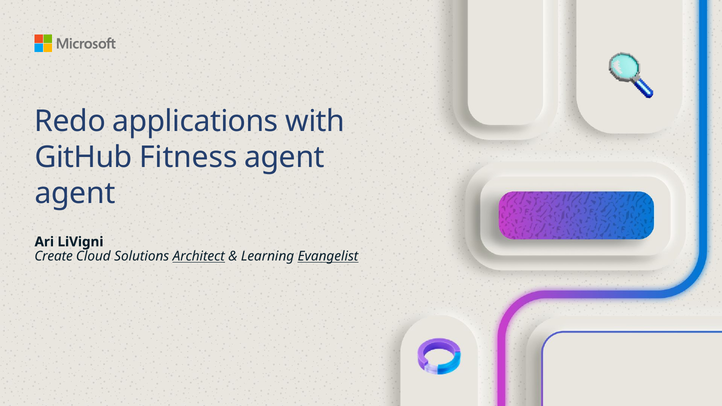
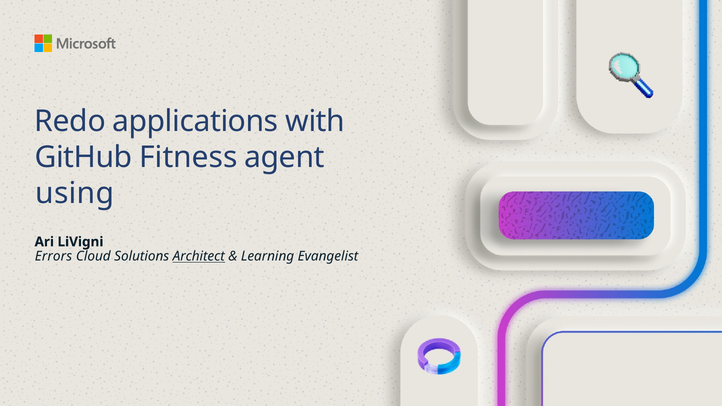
agent at (75, 193): agent -> using
Create: Create -> Errors
Evangelist underline: present -> none
